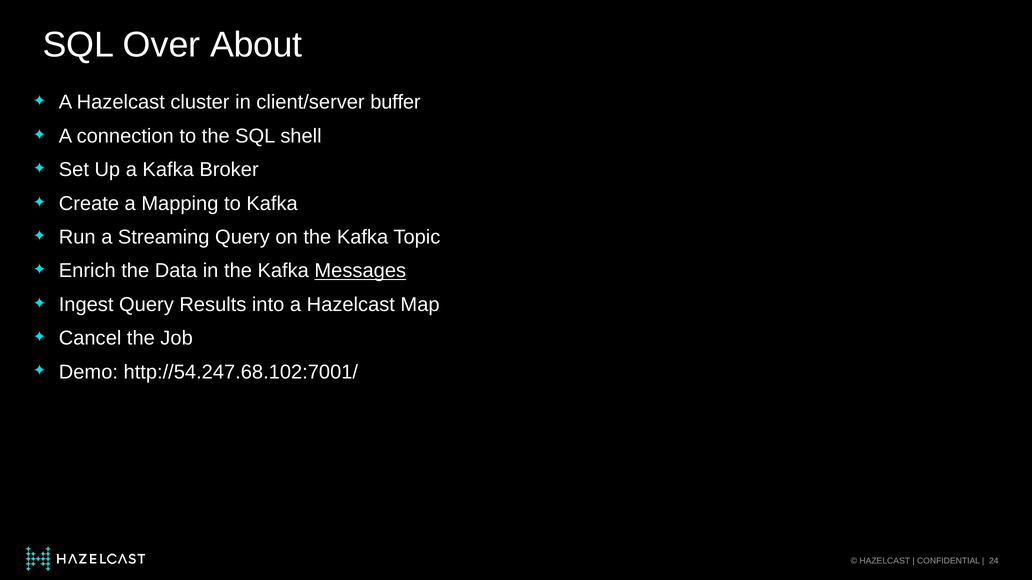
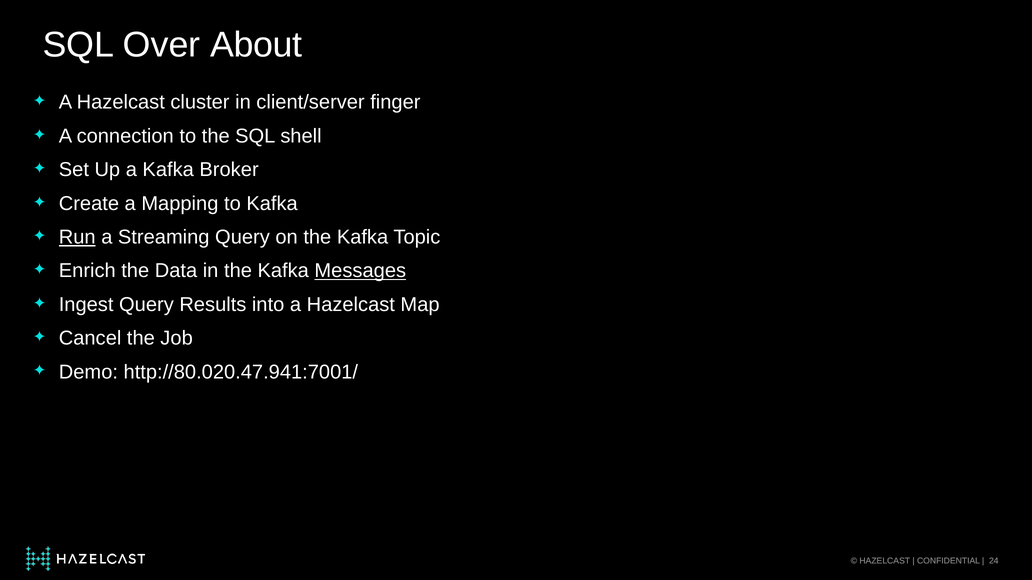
buffer: buffer -> finger
Run underline: none -> present
http://54.247.68.102:7001/: http://54.247.68.102:7001/ -> http://80.020.47.941:7001/
